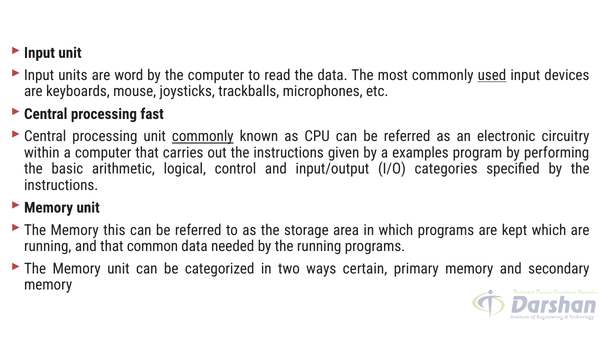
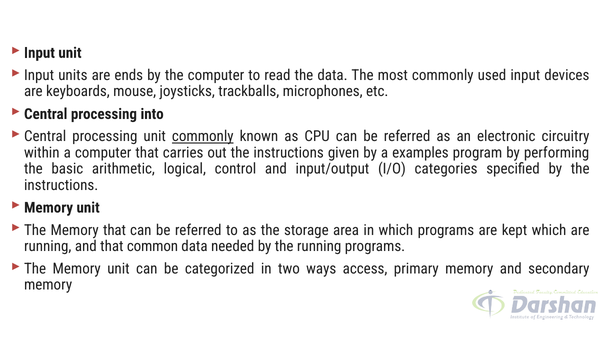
word: word -> ends
used underline: present -> none
fast: fast -> into
Memory this: this -> that
certain: certain -> access
